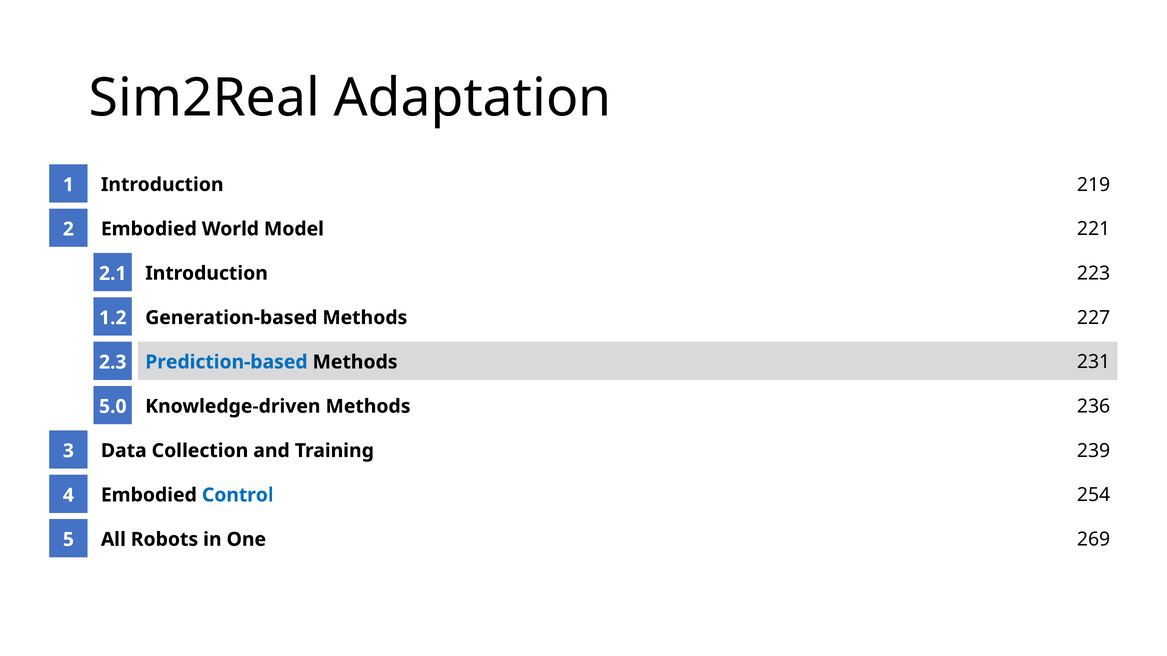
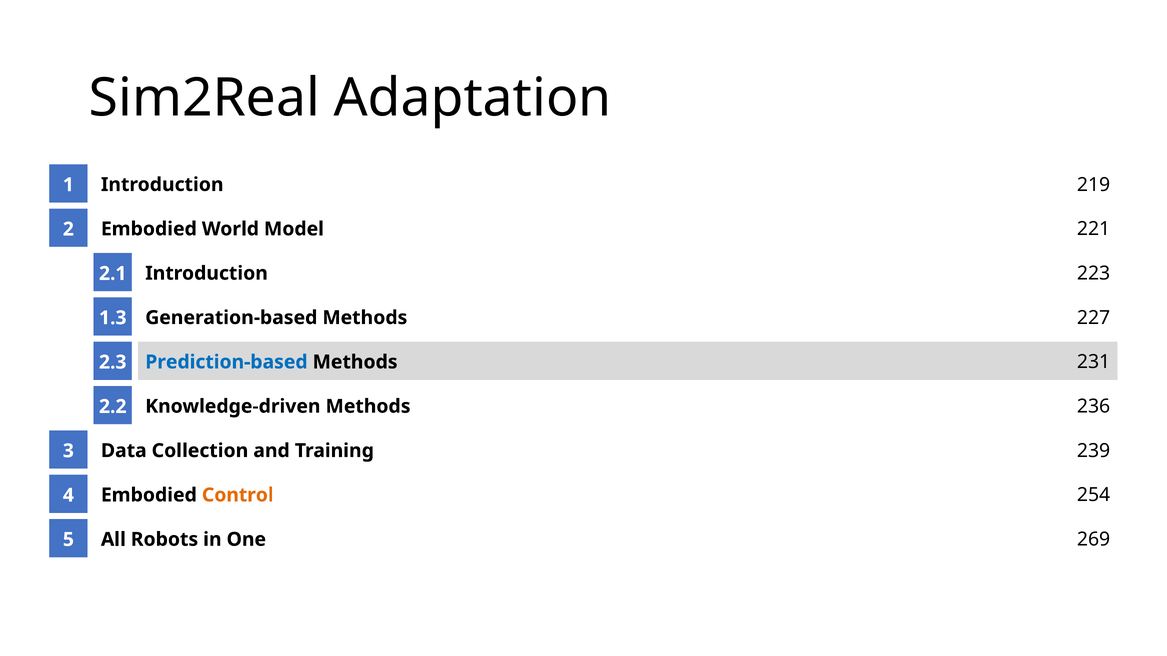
1.2: 1.2 -> 1.3
5.0: 5.0 -> 2.2
Control colour: blue -> orange
